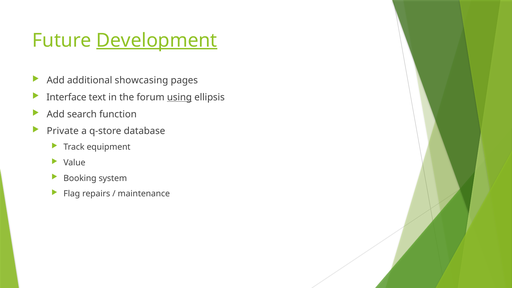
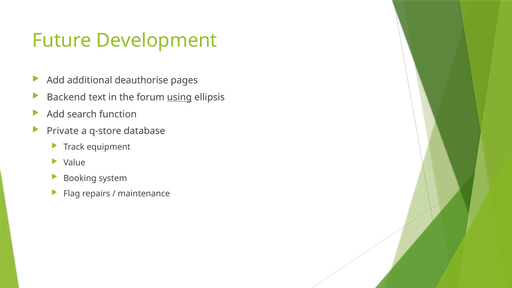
Development underline: present -> none
showcasing: showcasing -> deauthorise
Interface: Interface -> Backend
